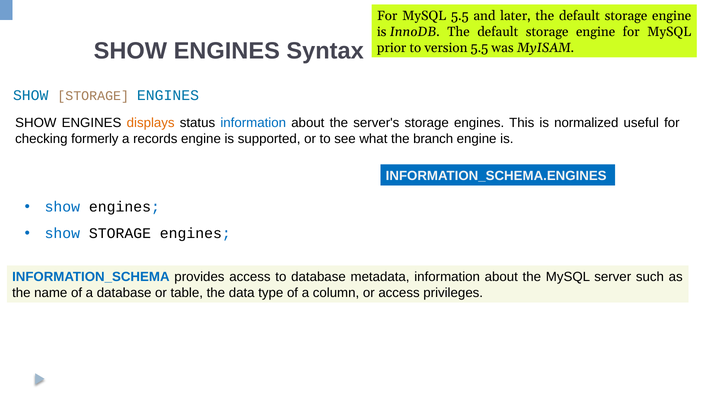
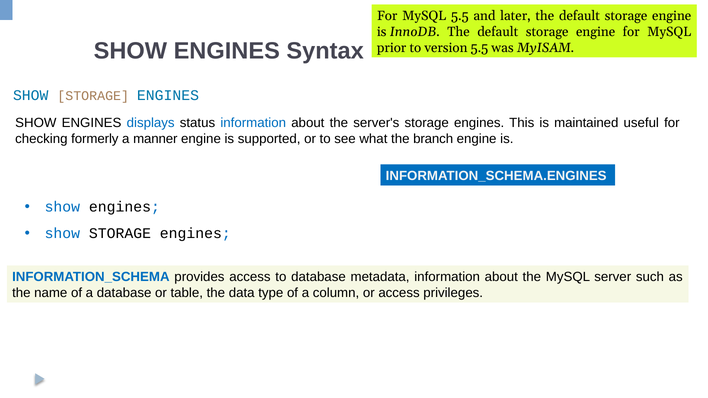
displays colour: orange -> blue
normalized: normalized -> maintained
records: records -> manner
